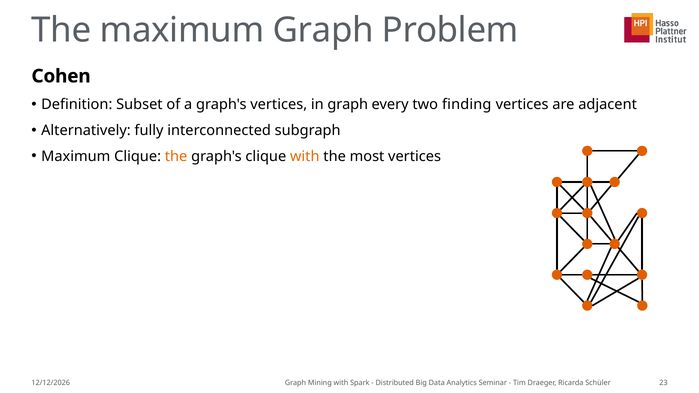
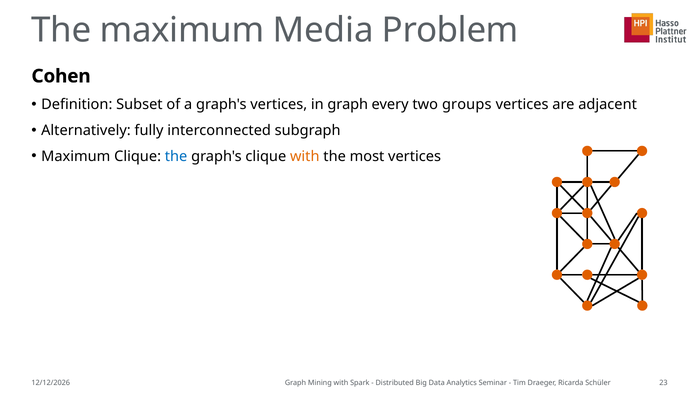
maximum Graph: Graph -> Media
finding: finding -> groups
the at (176, 156) colour: orange -> blue
